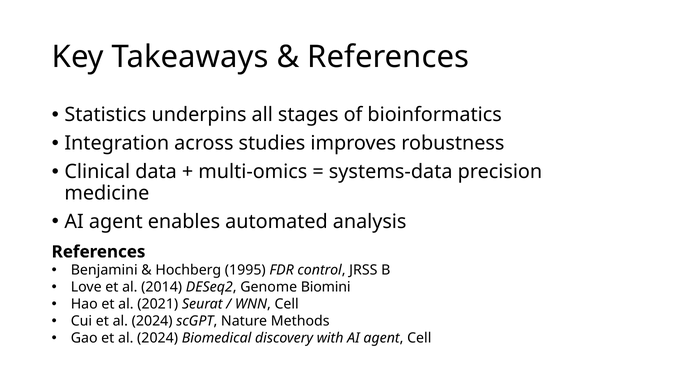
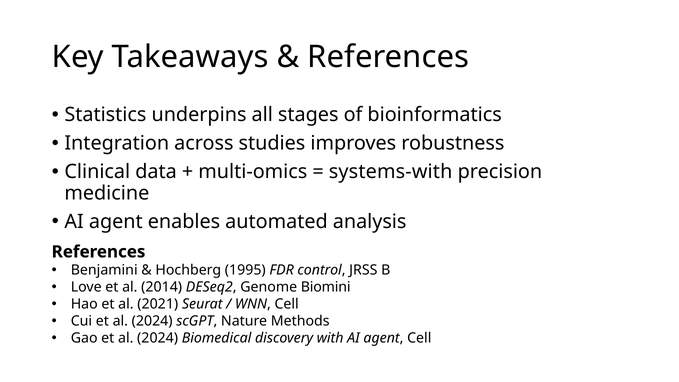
systems-data: systems-data -> systems-with
